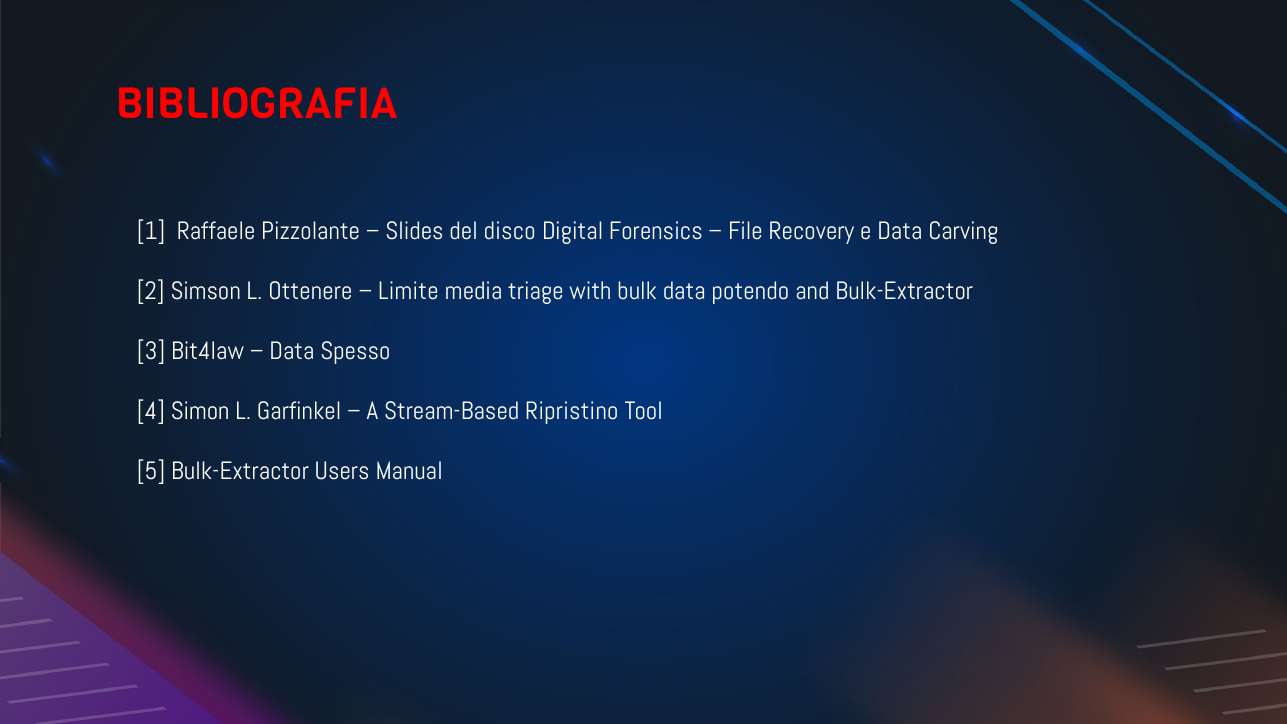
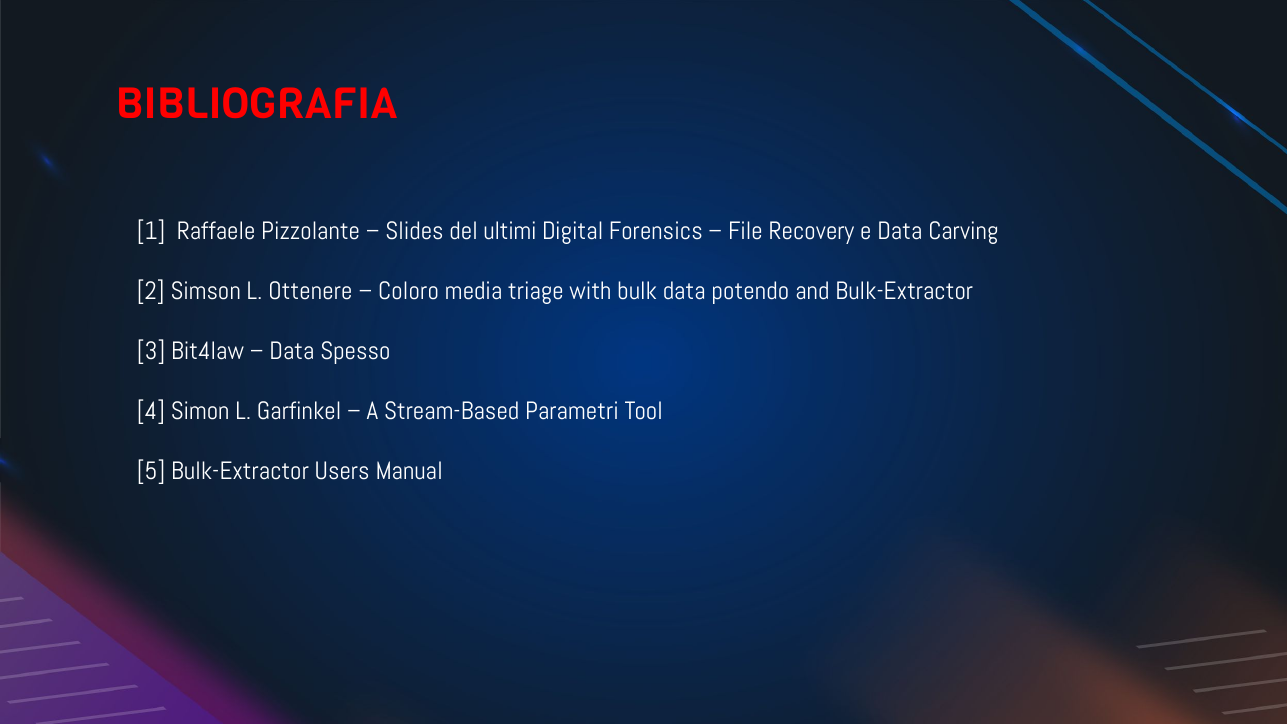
disco: disco -> ultimi
Limite: Limite -> Coloro
Ripristino: Ripristino -> Parametri
